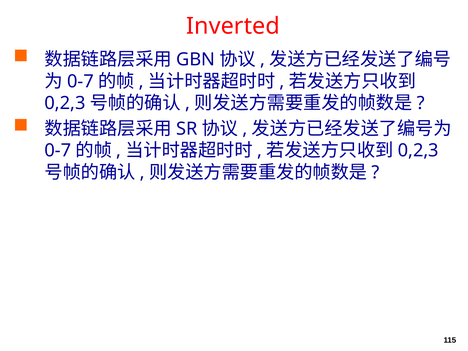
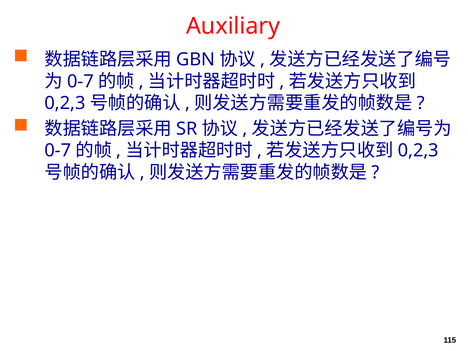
Inverted: Inverted -> Auxiliary
